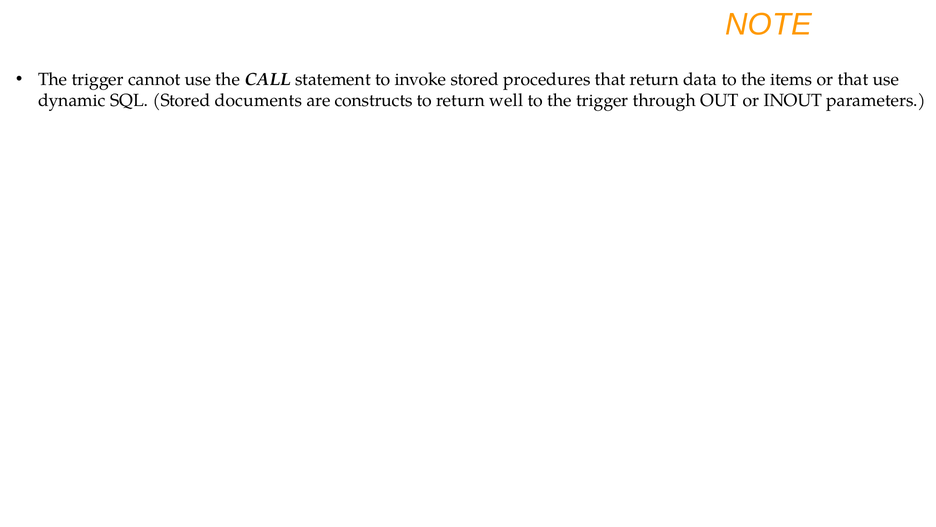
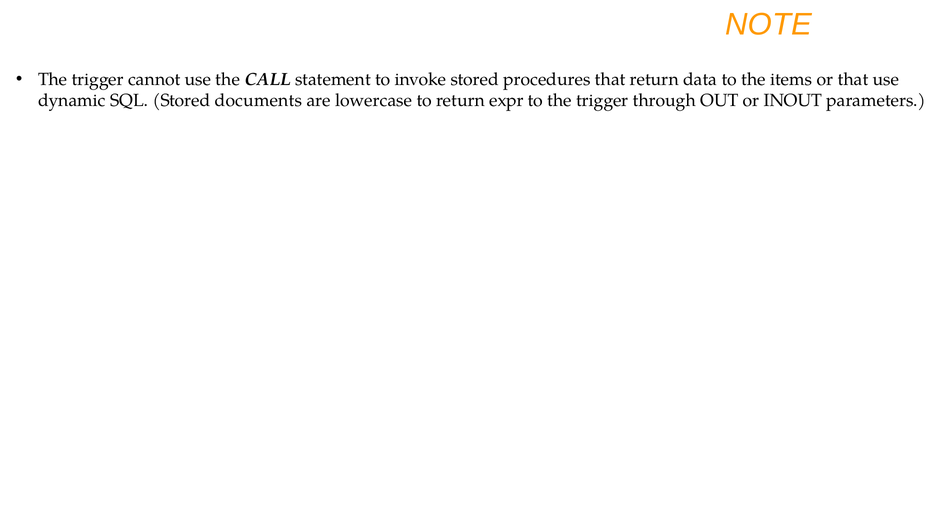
constructs: constructs -> lowercase
well: well -> expr
